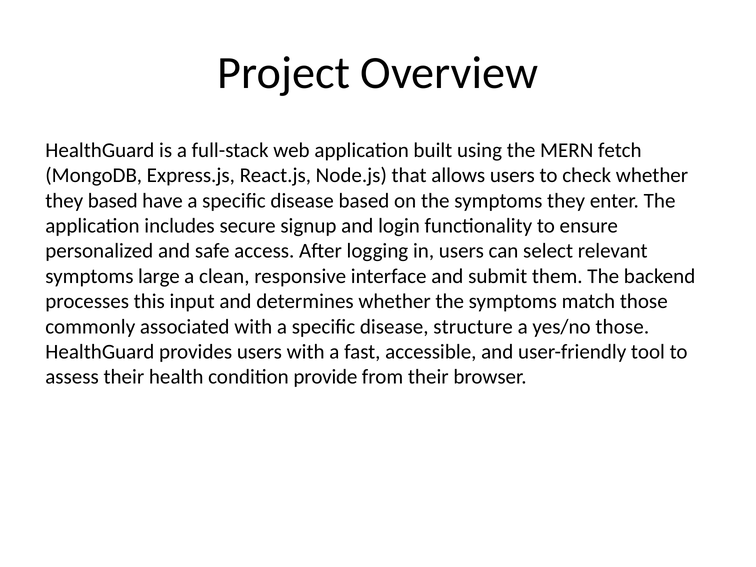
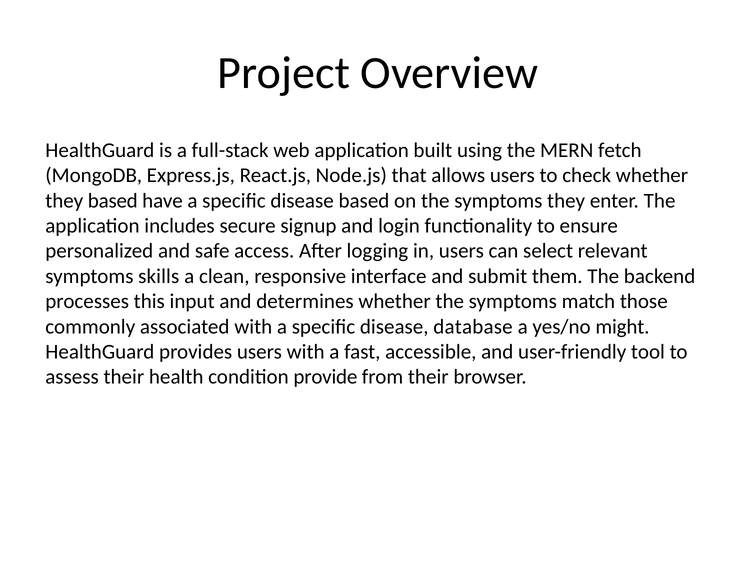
large: large -> skills
structure: structure -> database
yes/no those: those -> might
